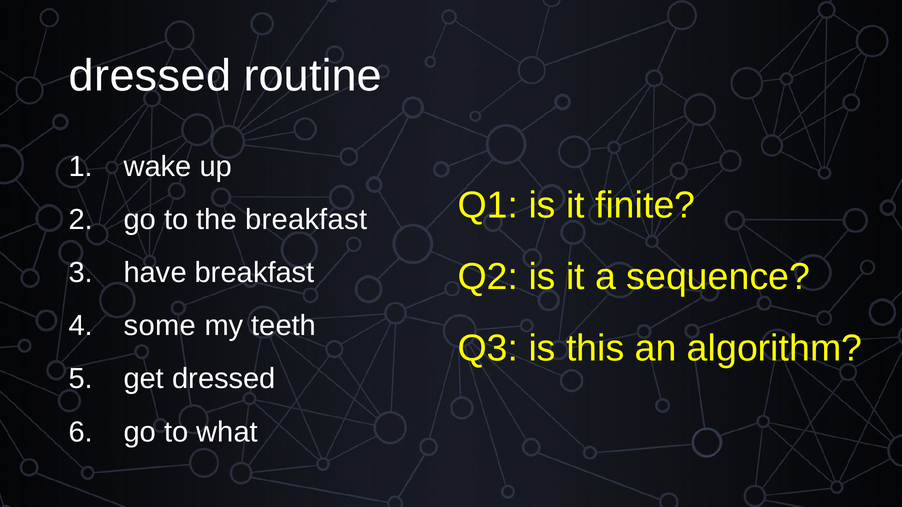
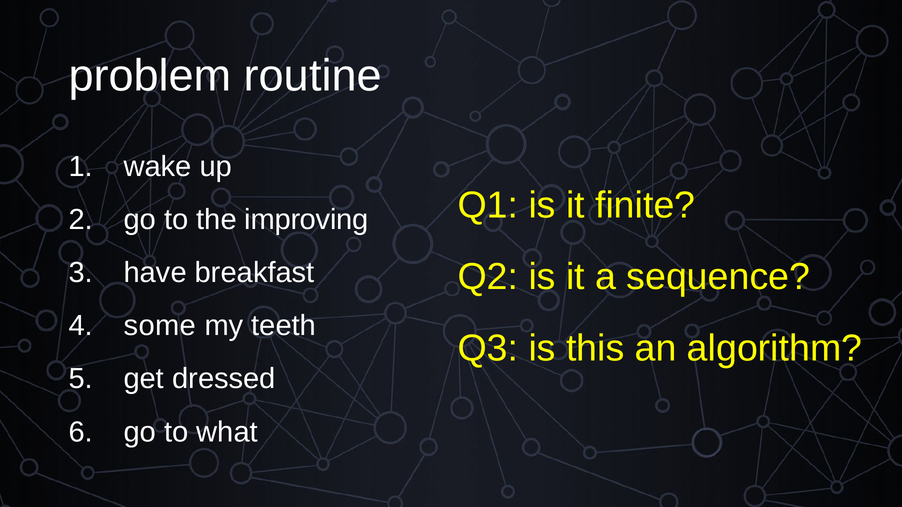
dressed at (150, 76): dressed -> problem
the breakfast: breakfast -> improving
